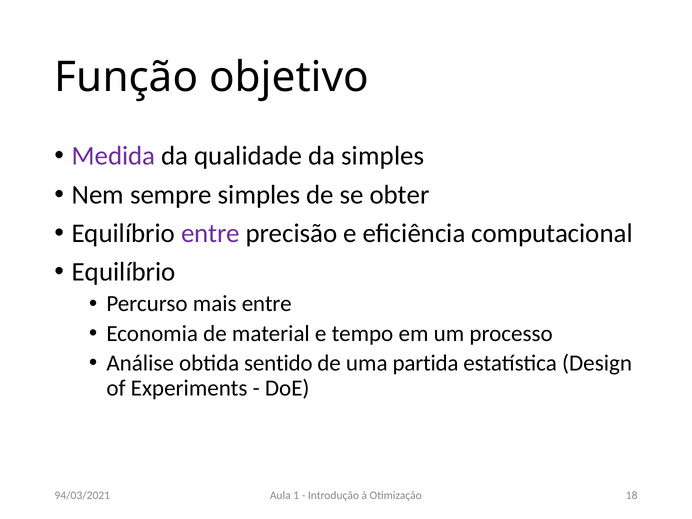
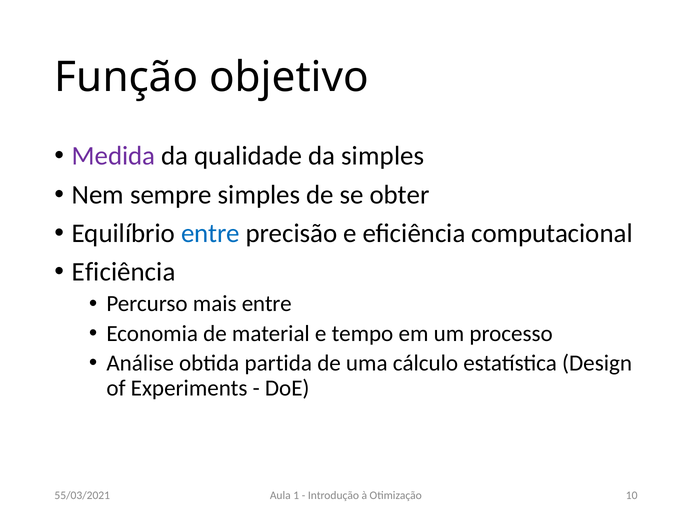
entre at (210, 233) colour: purple -> blue
Equilíbrio at (124, 272): Equilíbrio -> Eficiência
sentido: sentido -> partida
partida: partida -> cálculo
18: 18 -> 10
94/03/2021: 94/03/2021 -> 55/03/2021
